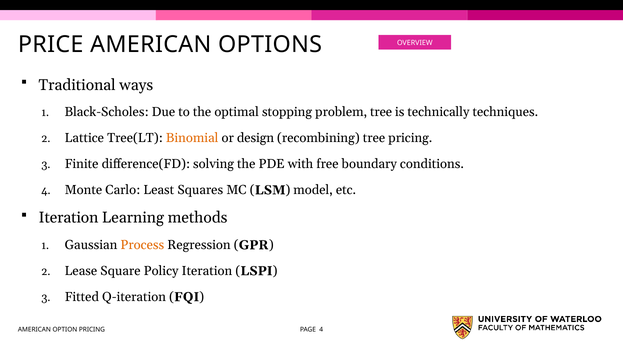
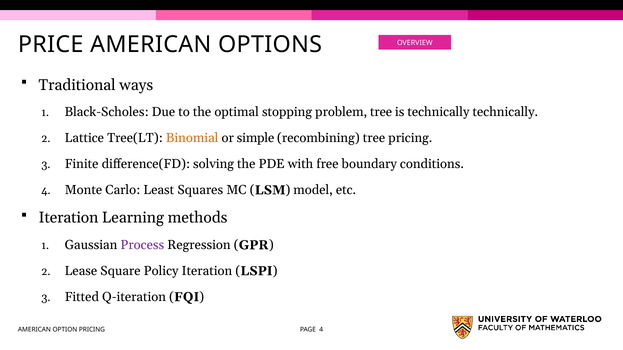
technically techniques: techniques -> technically
design: design -> simple
Process colour: orange -> purple
